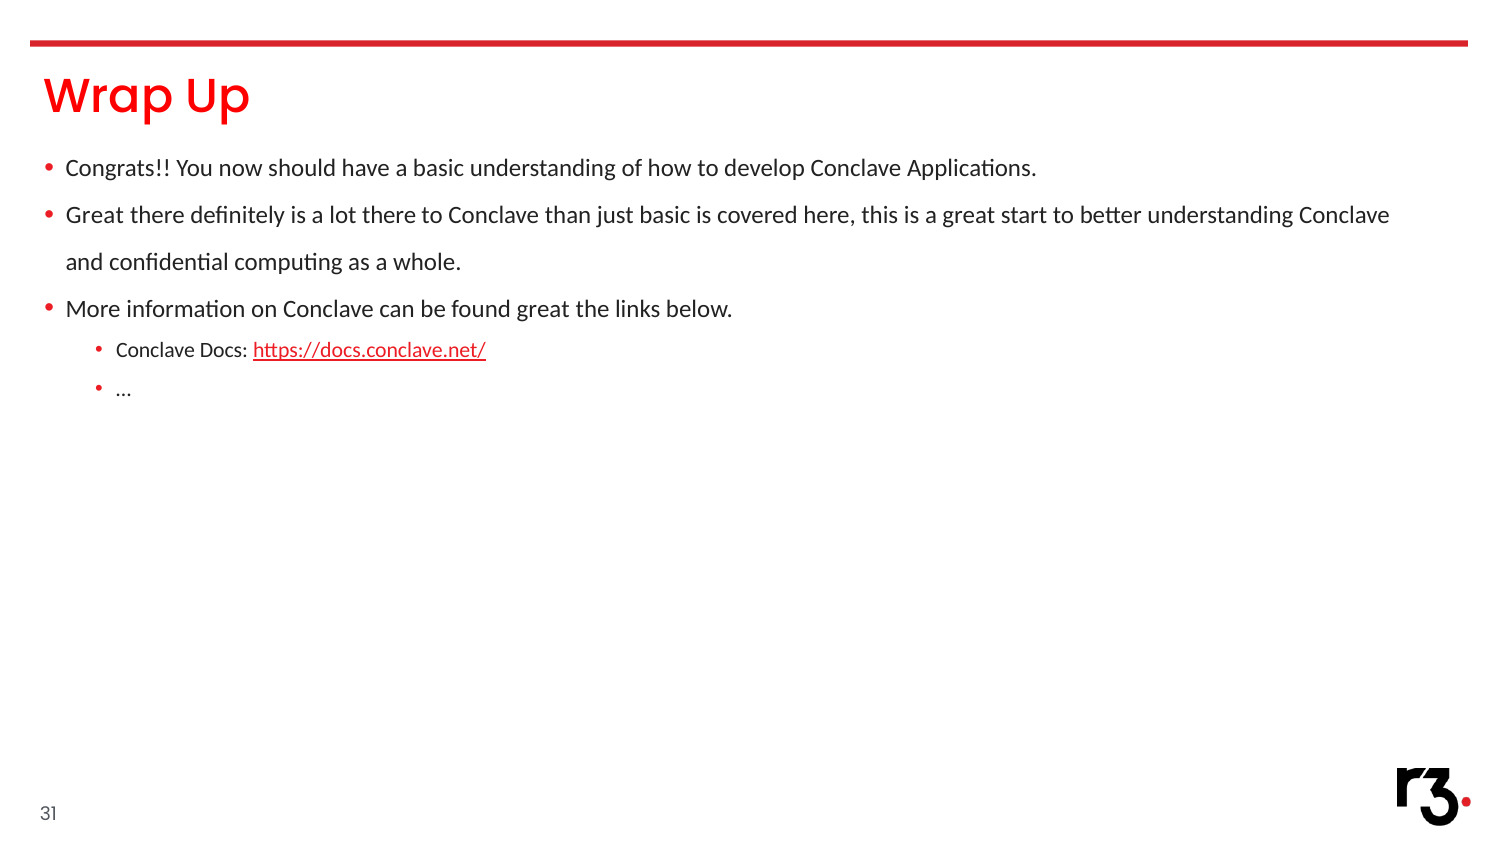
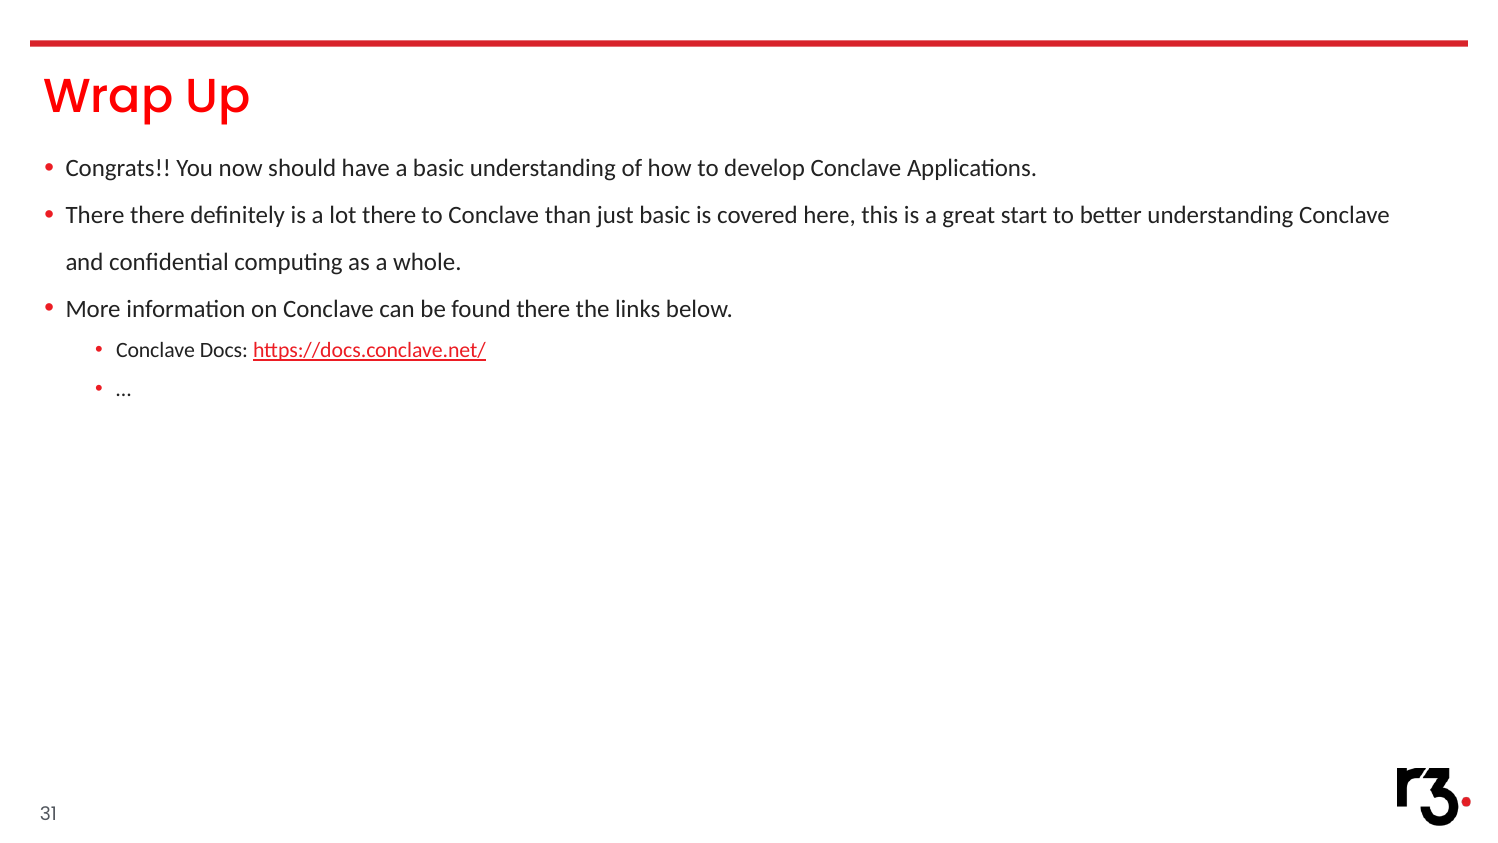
Great at (95, 215): Great -> There
found great: great -> there
